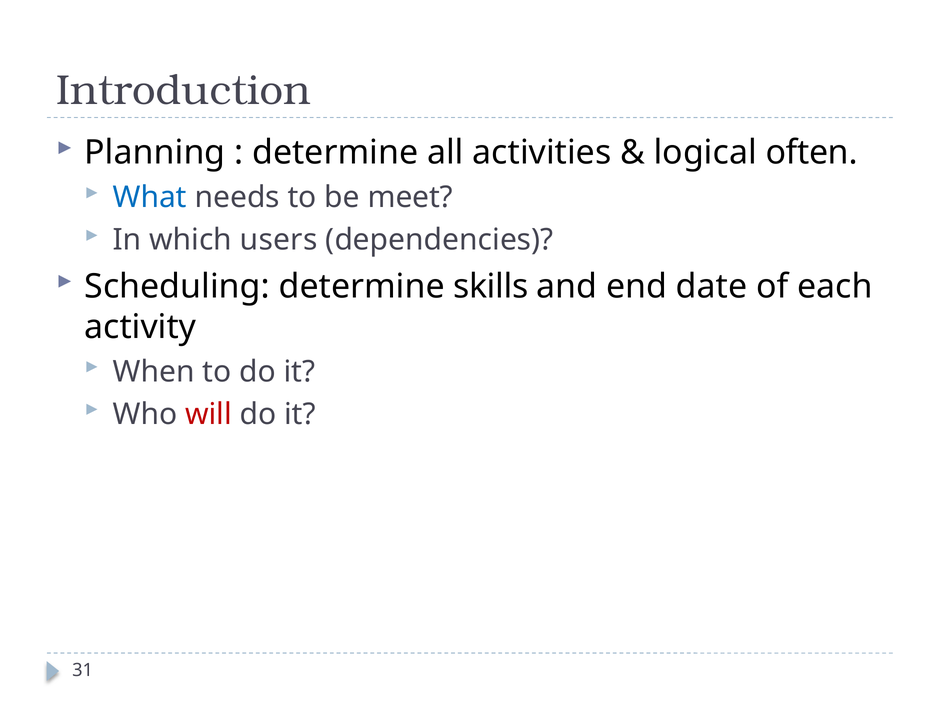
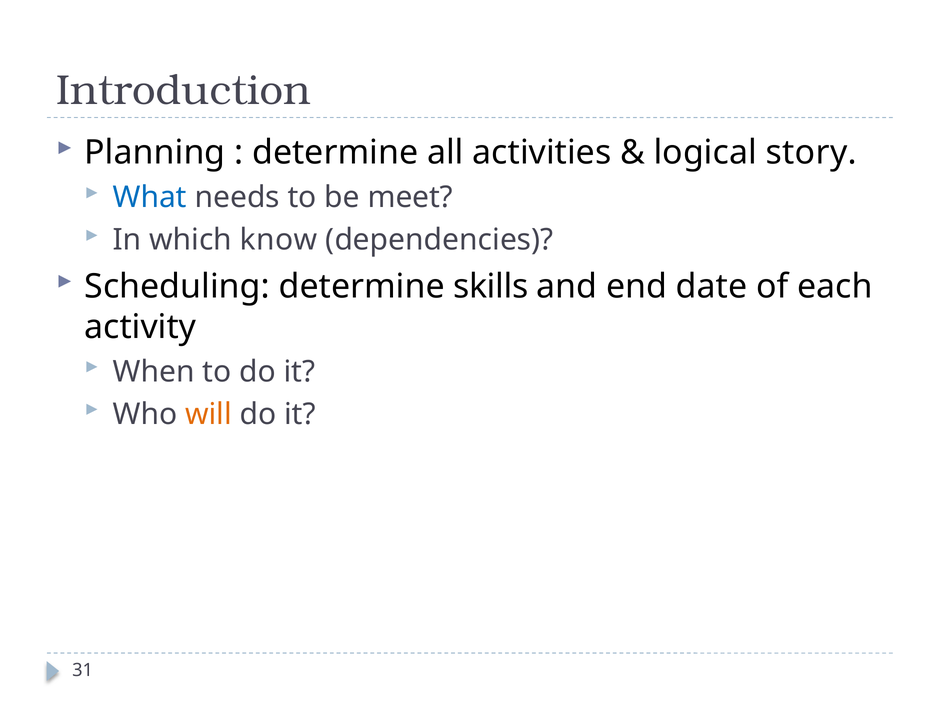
often: often -> story
users: users -> know
will colour: red -> orange
